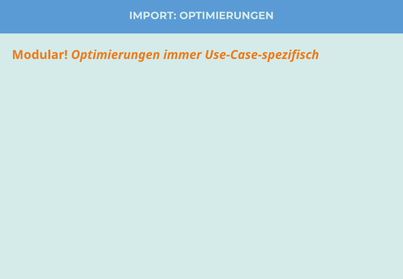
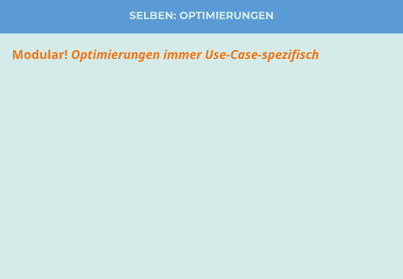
IMPORT: IMPORT -> SELBEN
